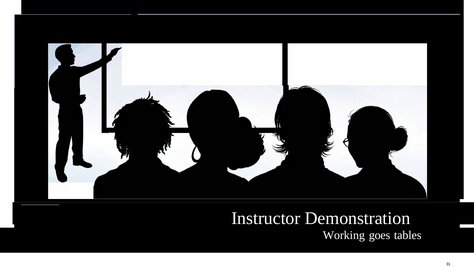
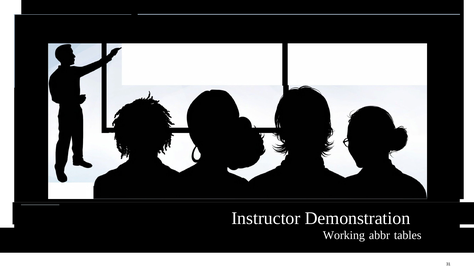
goes: goes -> abbr
